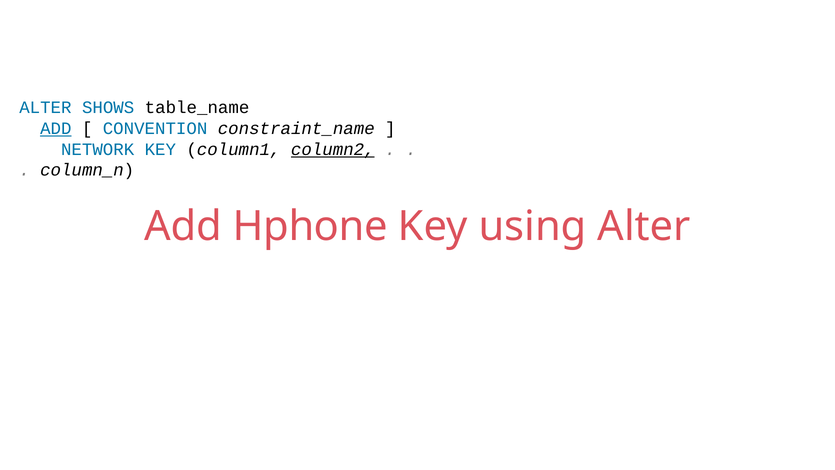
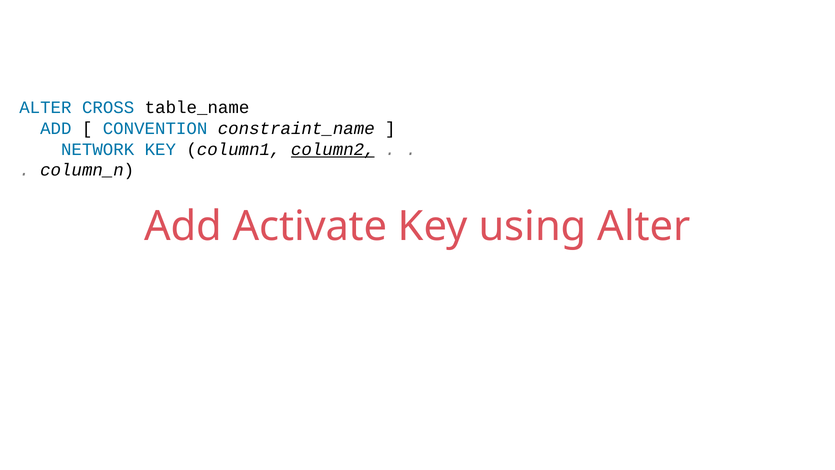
SHOWS: SHOWS -> CROSS
ADD at (56, 128) underline: present -> none
Hphone: Hphone -> Activate
